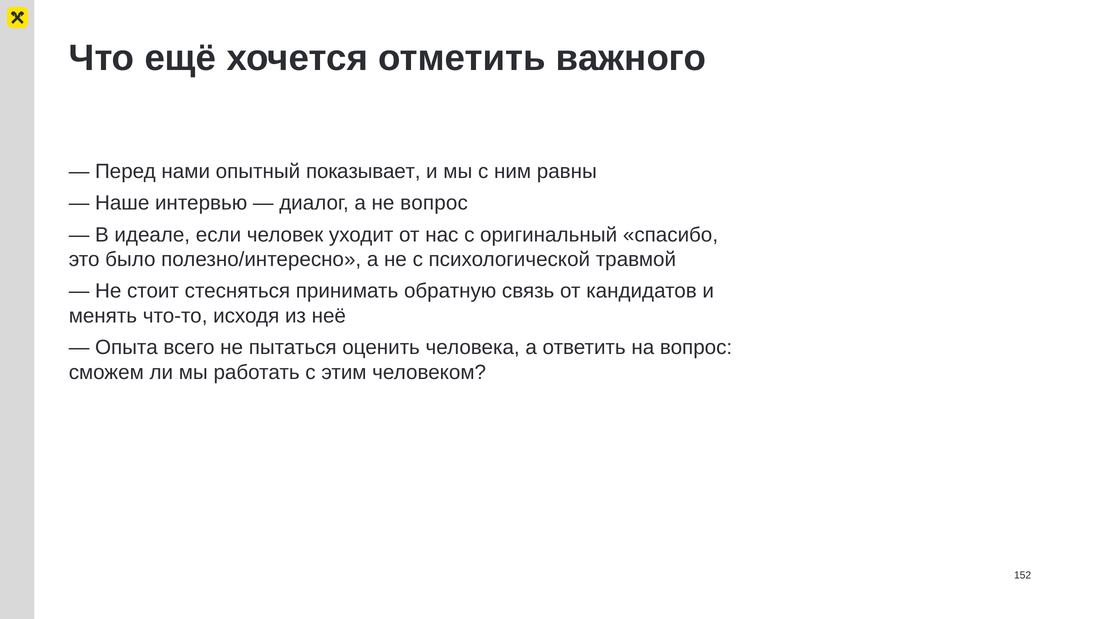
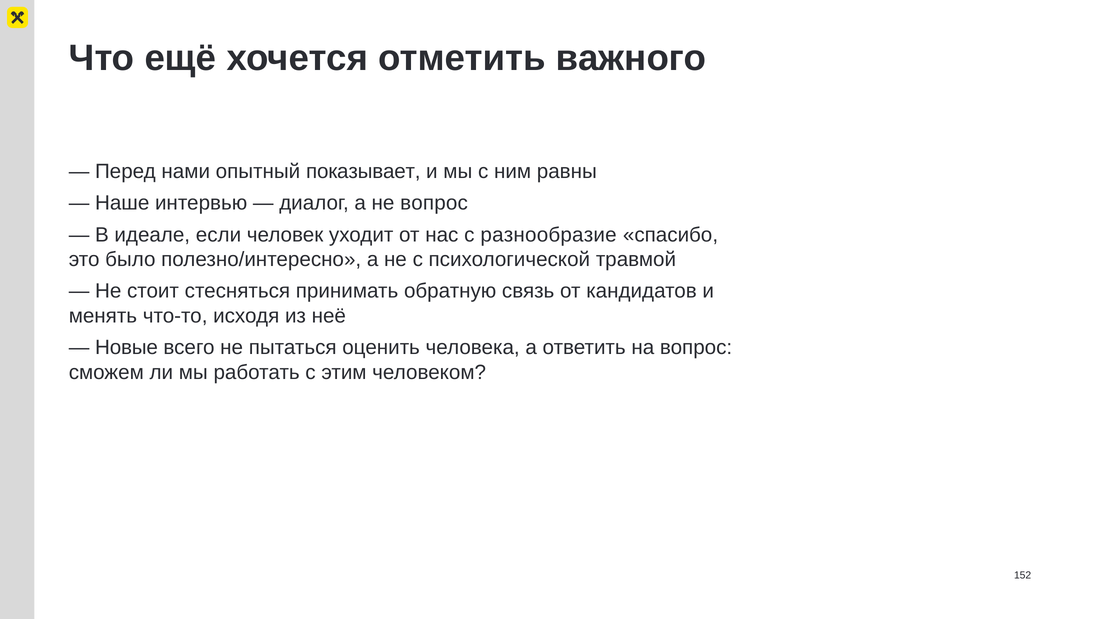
оригинальный: оригинальный -> разнообразие
Опыта: Опыта -> Новые
